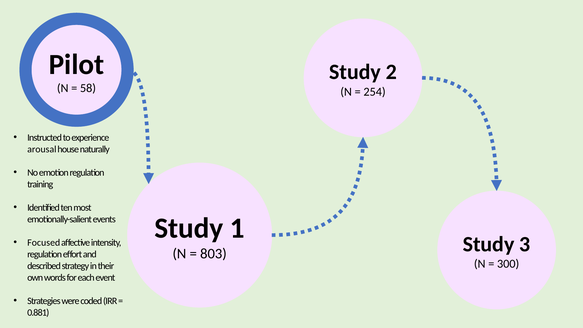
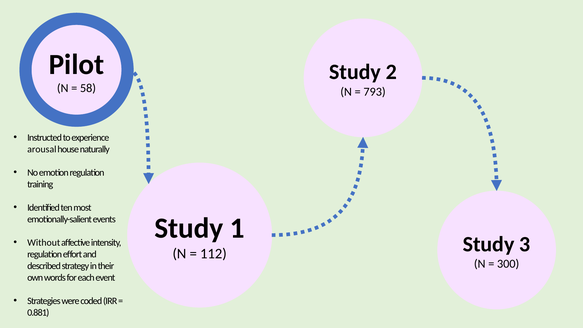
254: 254 -> 793
Focused: Focused -> Without
803: 803 -> 112
